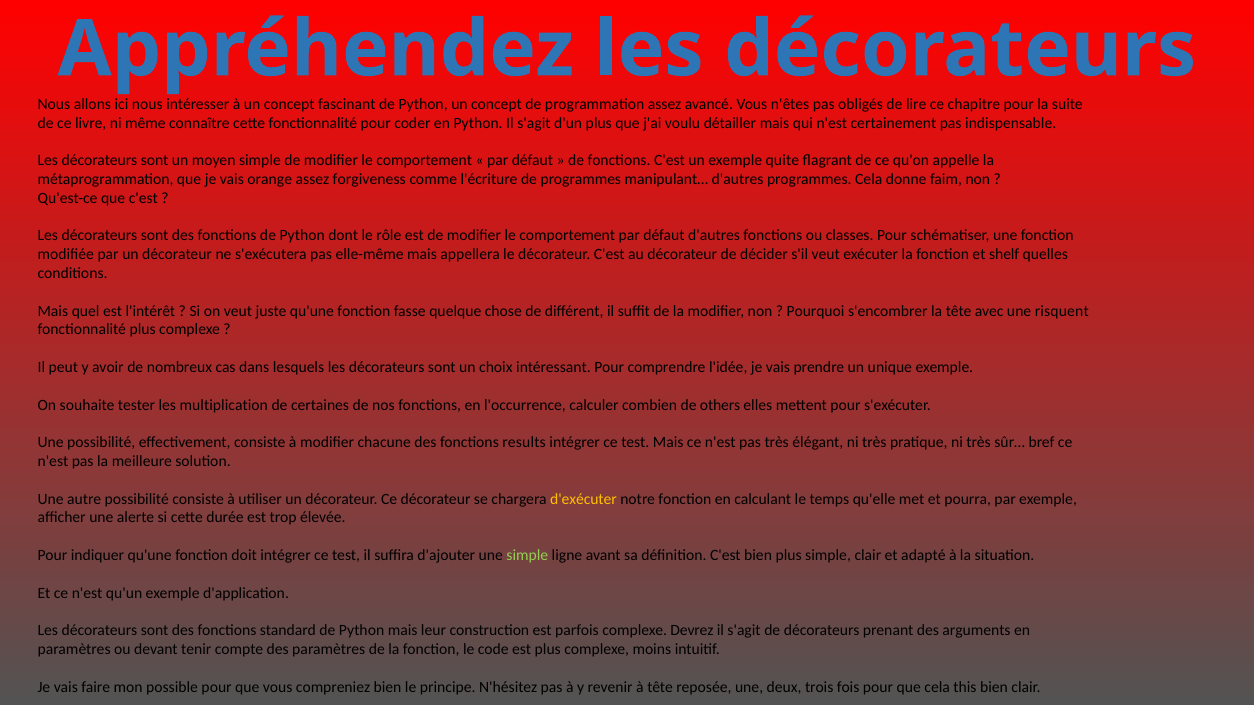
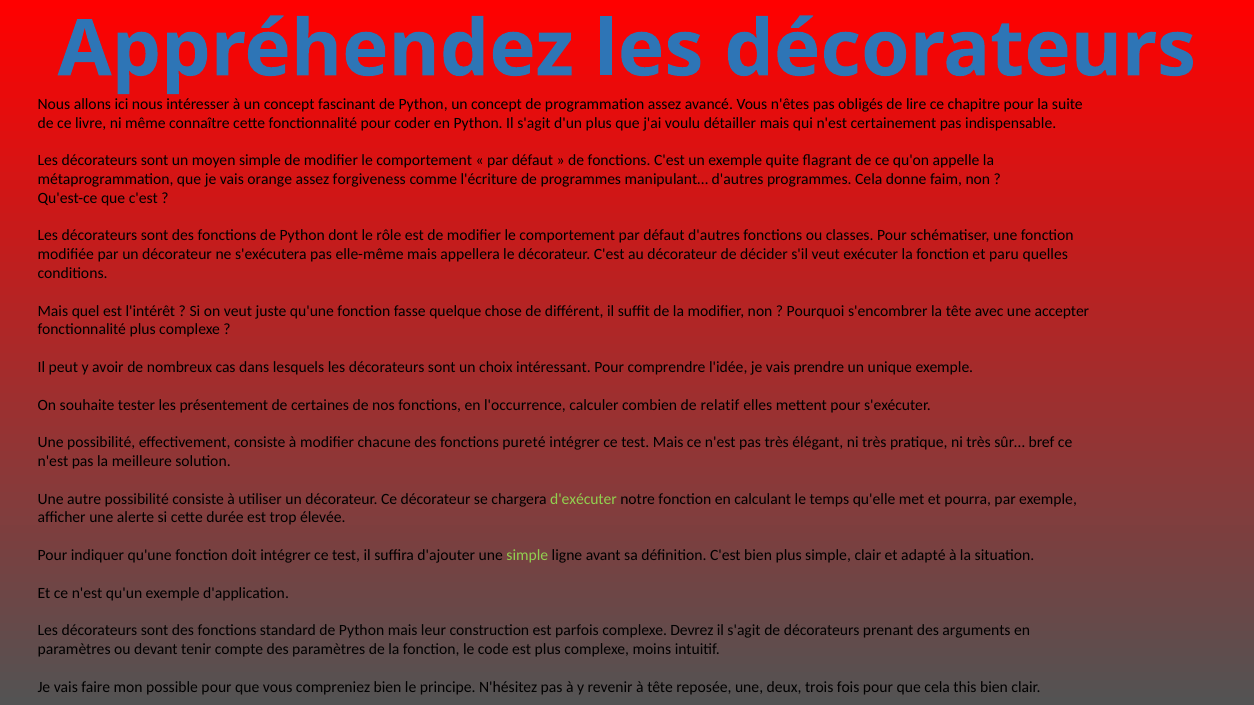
shelf: shelf -> paru
risquent: risquent -> accepter
multiplication: multiplication -> présentement
others: others -> relatif
results: results -> pureté
d'exécuter colour: yellow -> light green
